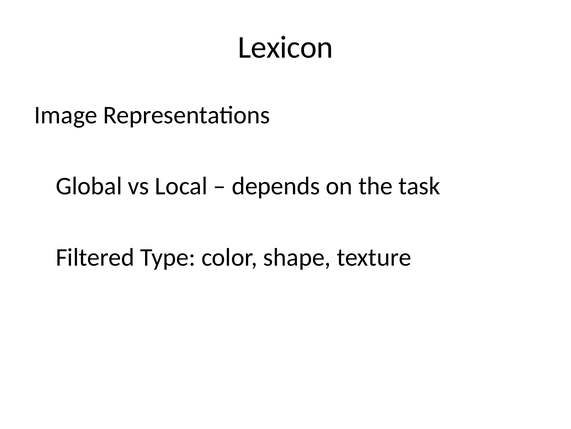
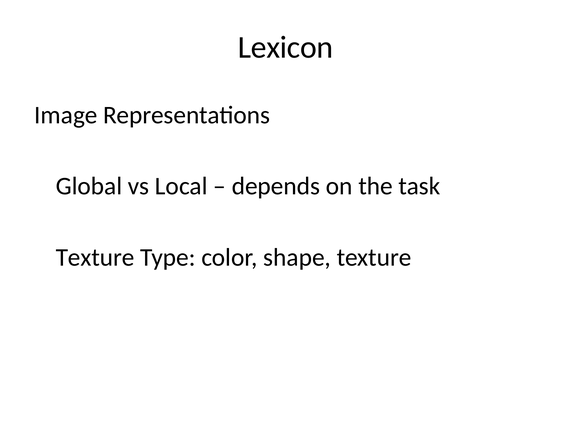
Filtered at (95, 257): Filtered -> Texture
